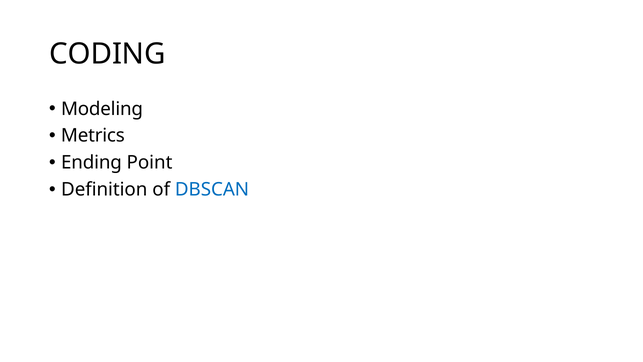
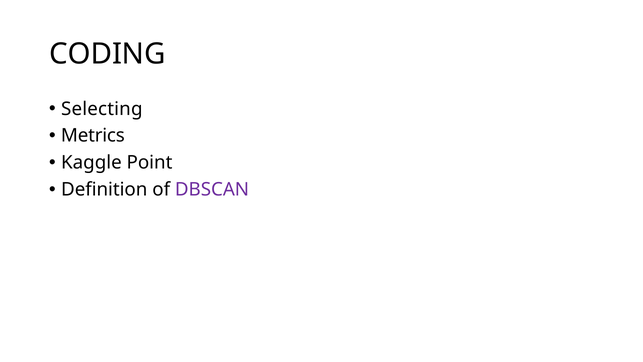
Modeling: Modeling -> Selecting
Ending: Ending -> Kaggle
DBSCAN colour: blue -> purple
